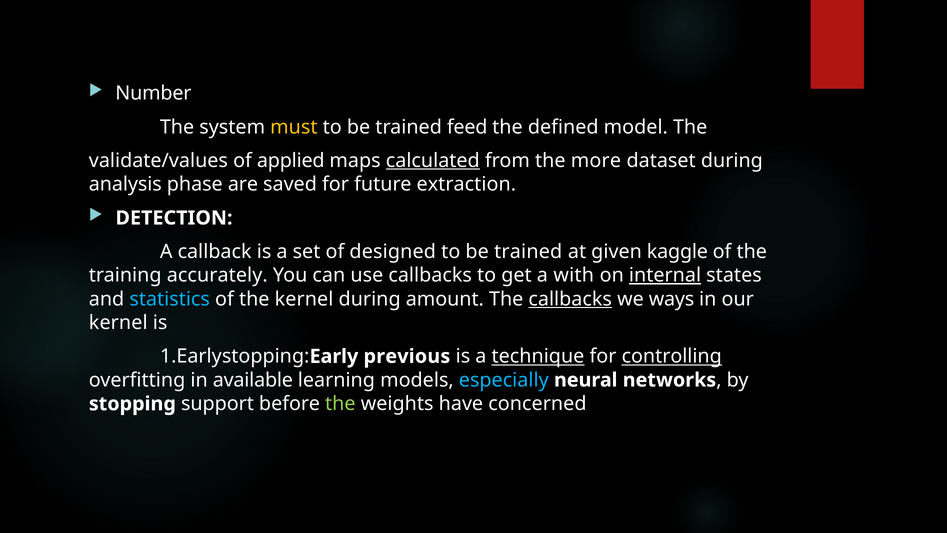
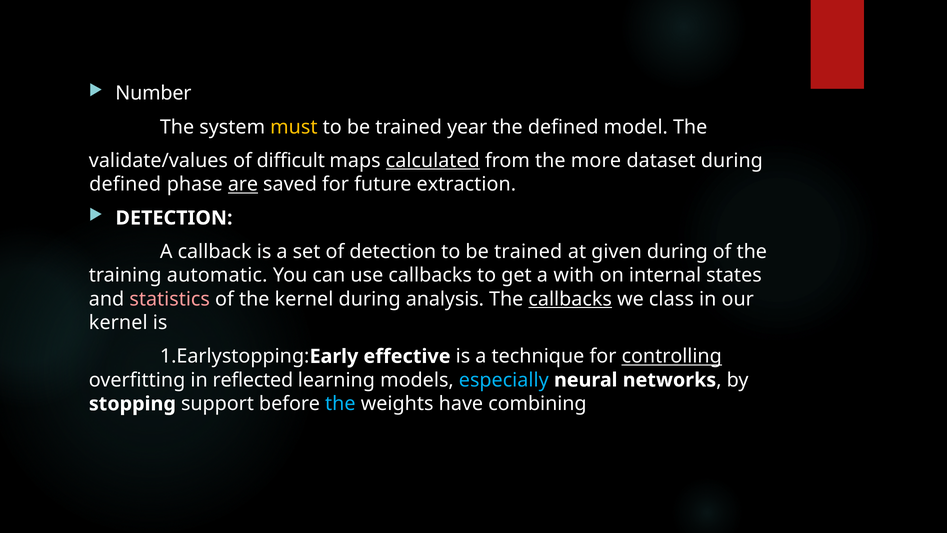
feed: feed -> year
applied: applied -> difficult
analysis at (125, 184): analysis -> defined
are underline: none -> present
of designed: designed -> detection
given kaggle: kaggle -> during
accurately: accurately -> automatic
internal underline: present -> none
statistics colour: light blue -> pink
amount: amount -> analysis
ways: ways -> class
previous: previous -> effective
technique underline: present -> none
available: available -> reflected
the at (340, 404) colour: light green -> light blue
concerned: concerned -> combining
